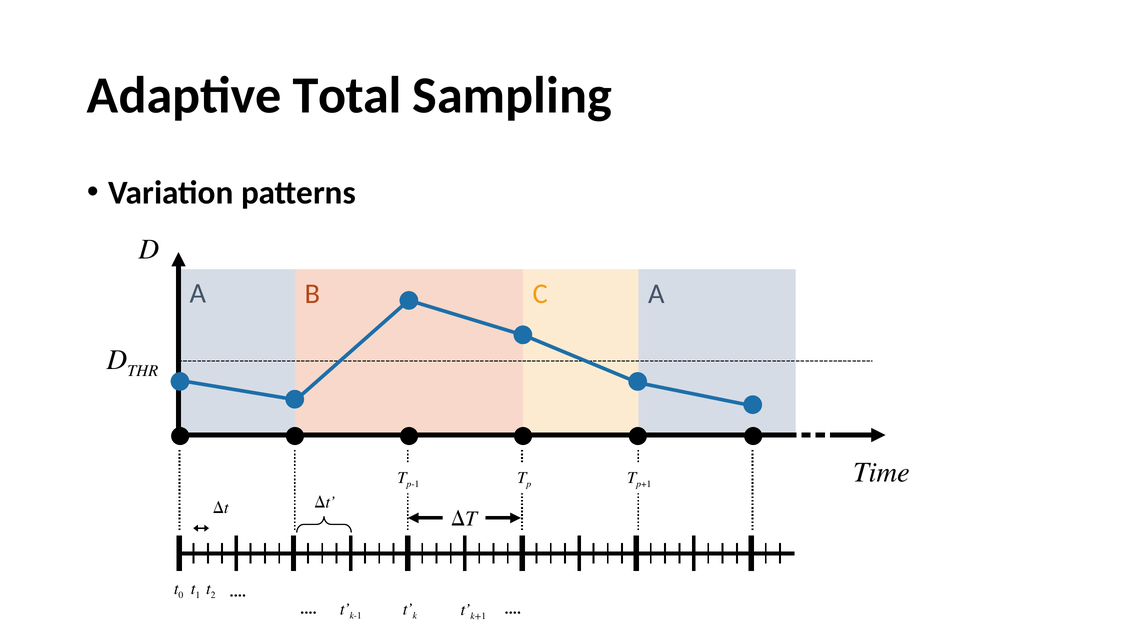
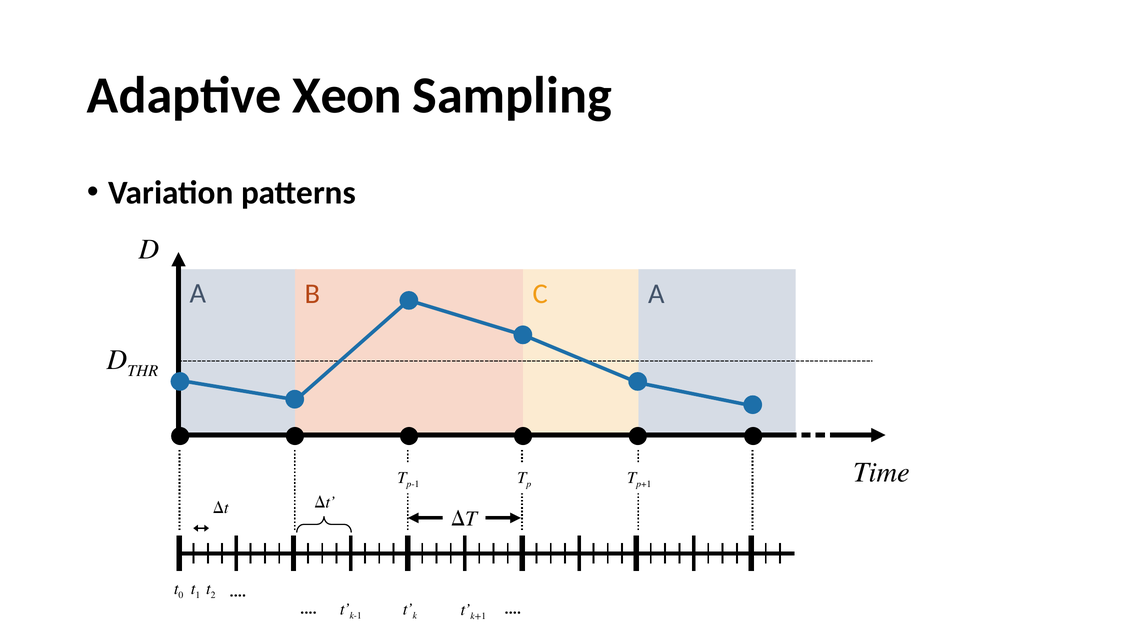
Total: Total -> Xeon
